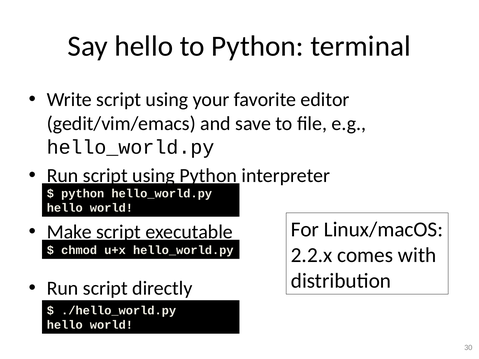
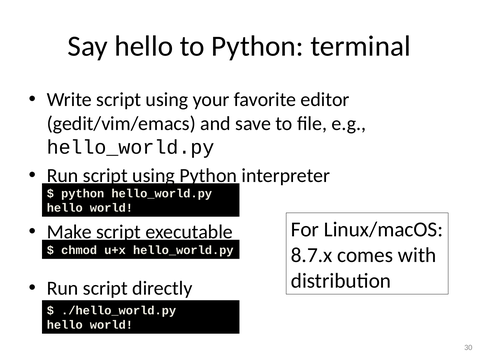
2.2.x: 2.2.x -> 8.7.x
